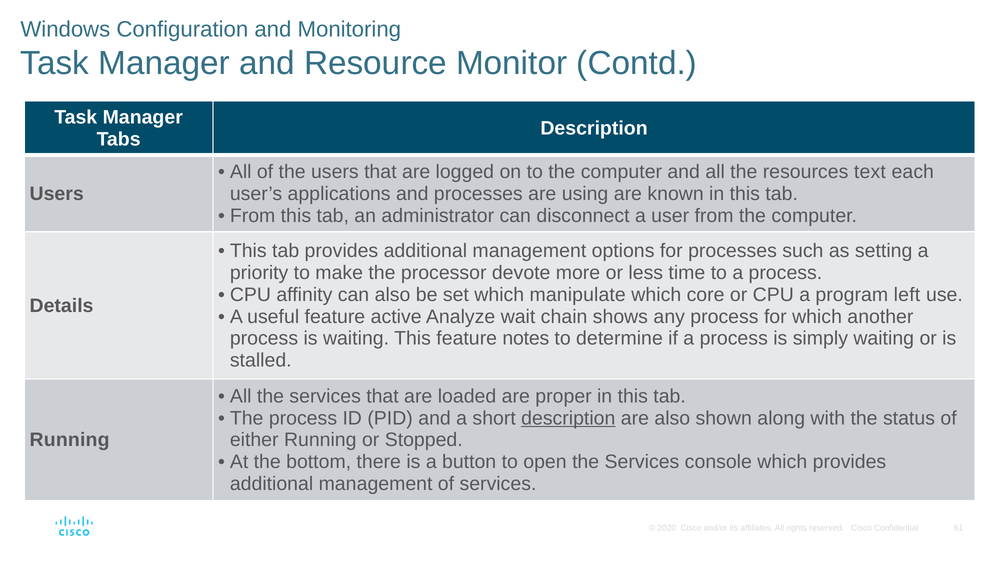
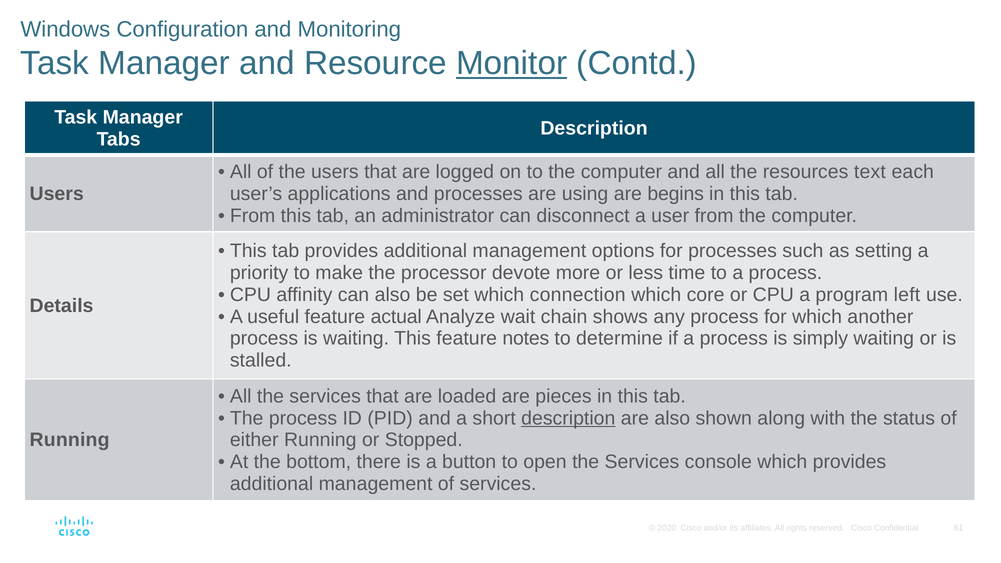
Monitor underline: none -> present
known: known -> begins
manipulate: manipulate -> connection
active: active -> actual
proper: proper -> pieces
